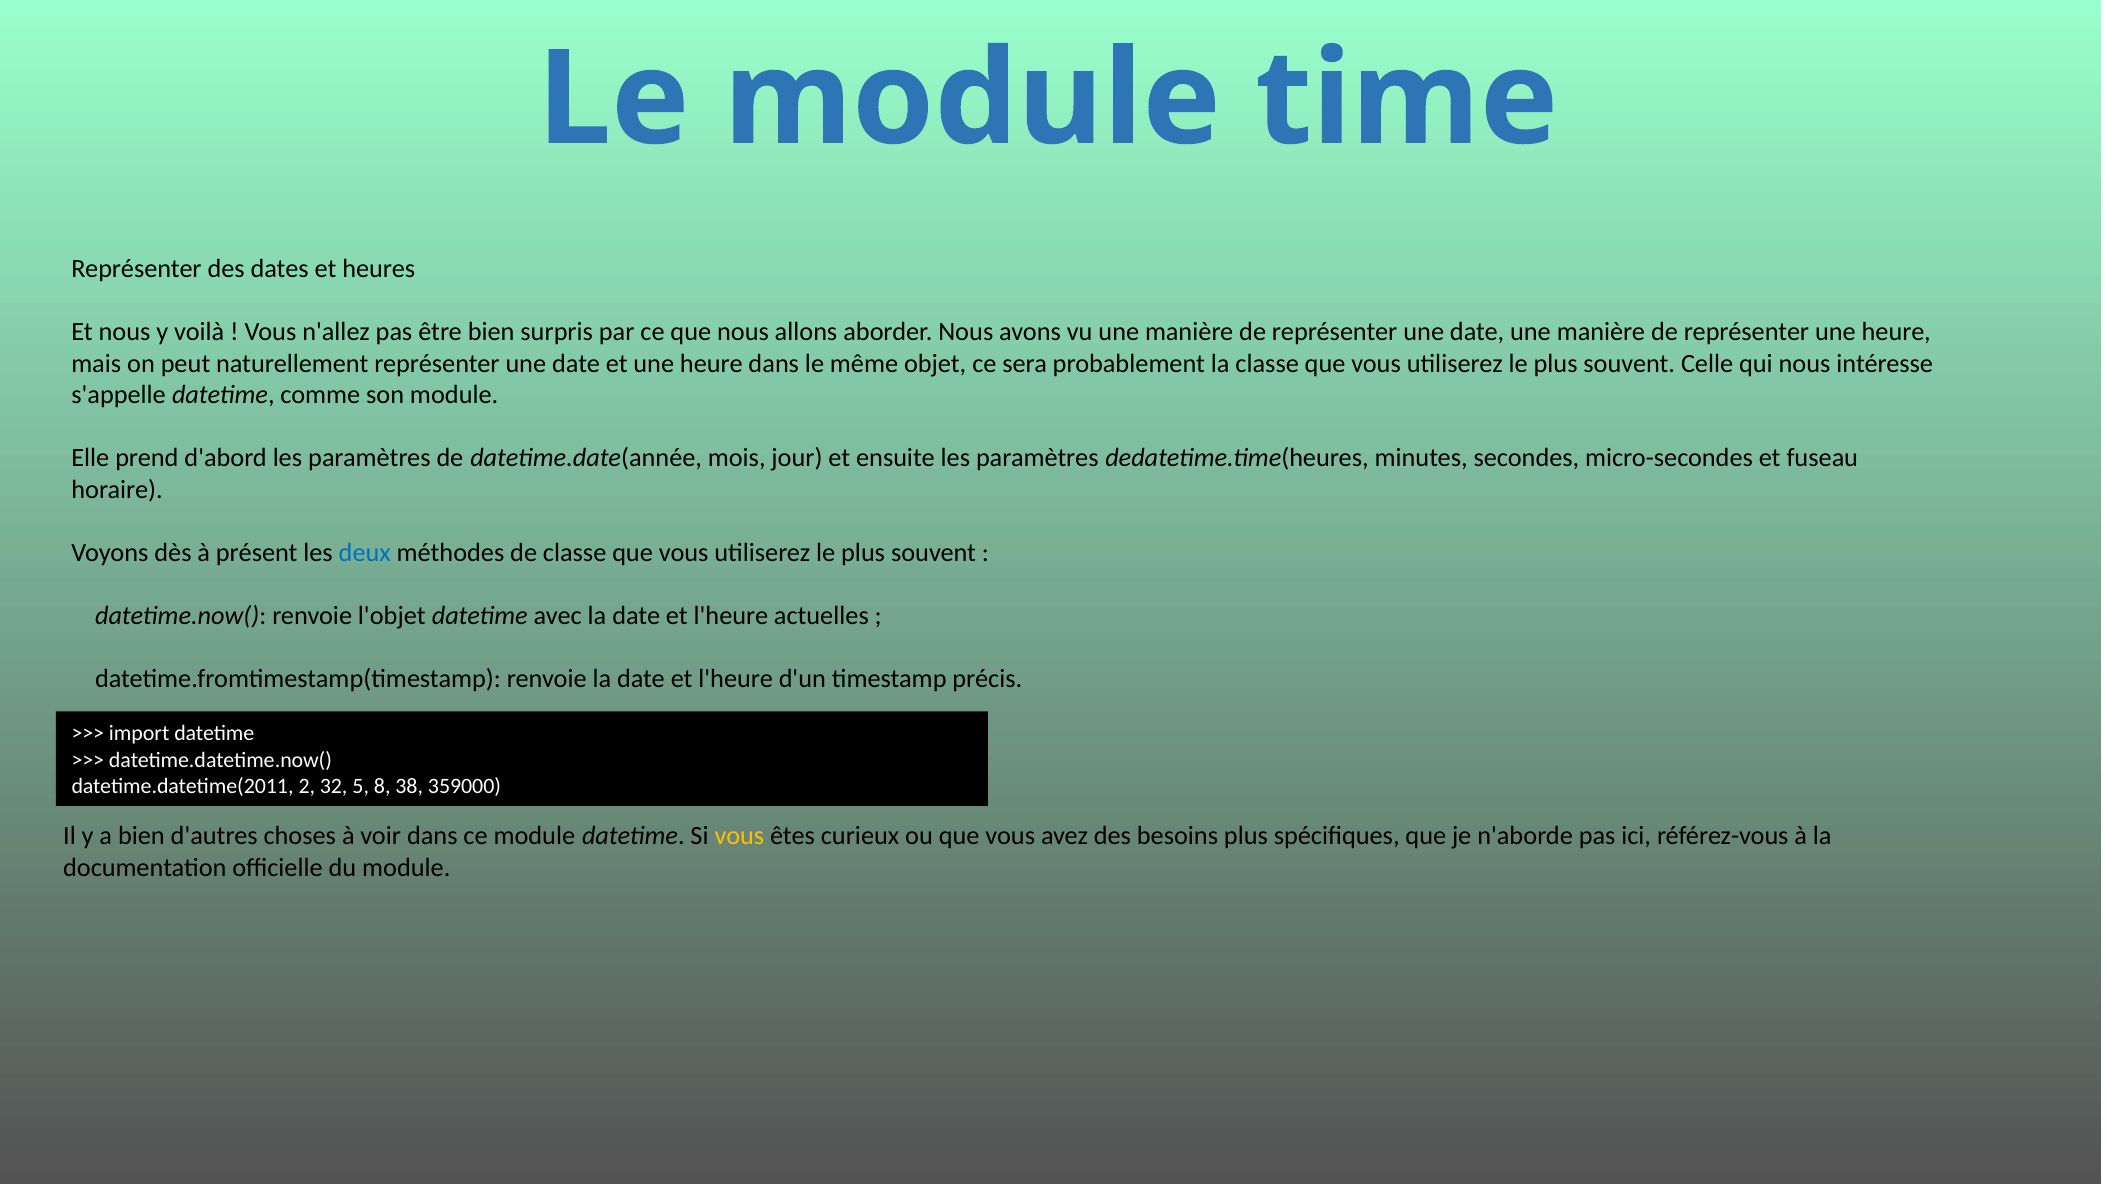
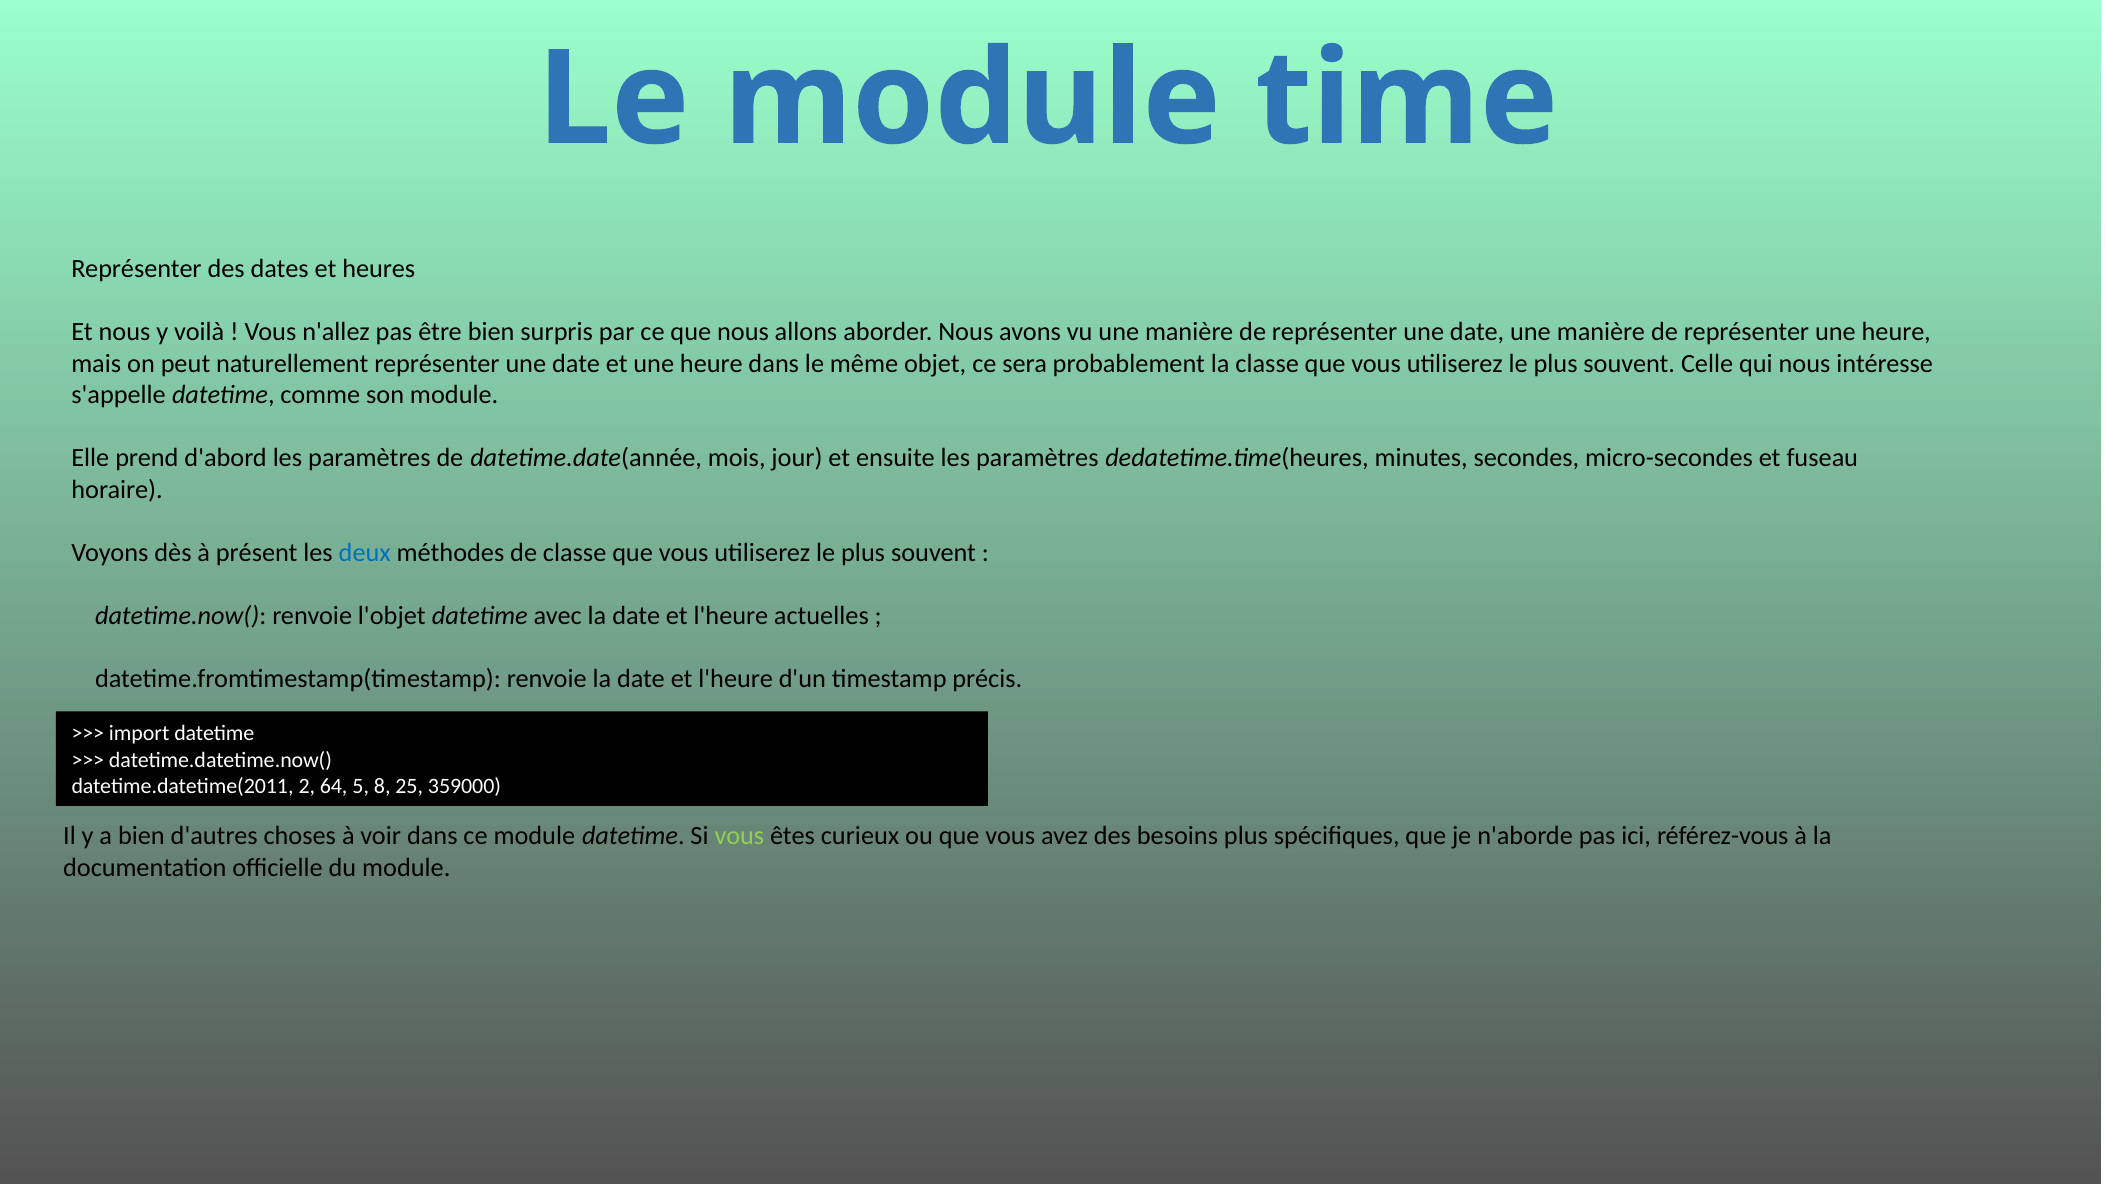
32: 32 -> 64
38: 38 -> 25
vous at (739, 836) colour: yellow -> light green
